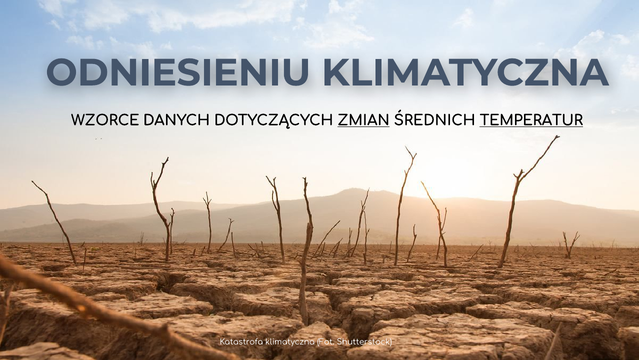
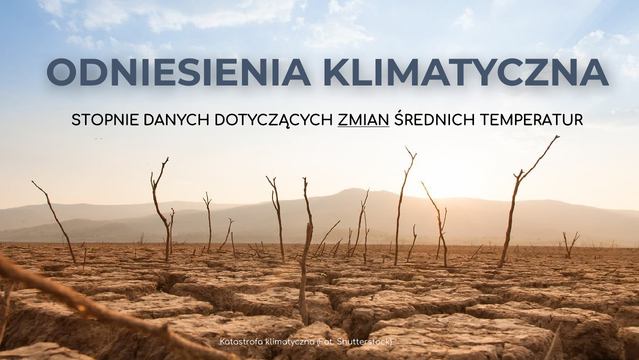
ODNIESIENIU: ODNIESIENIU -> ODNIESIENIA
WZORCE: WZORCE -> STOPNIE
TEMPERATUR underline: present -> none
